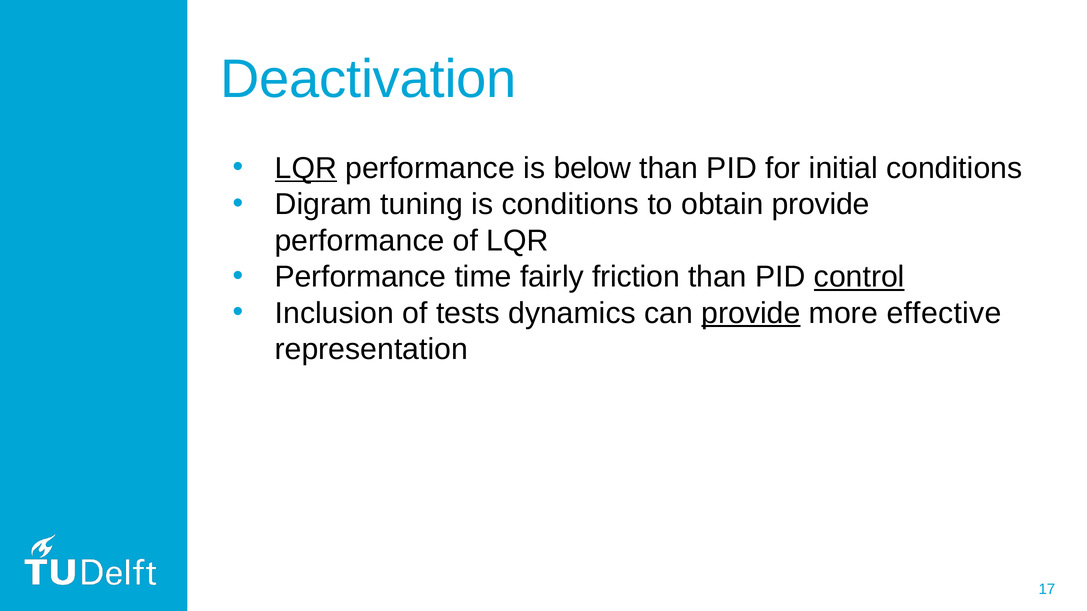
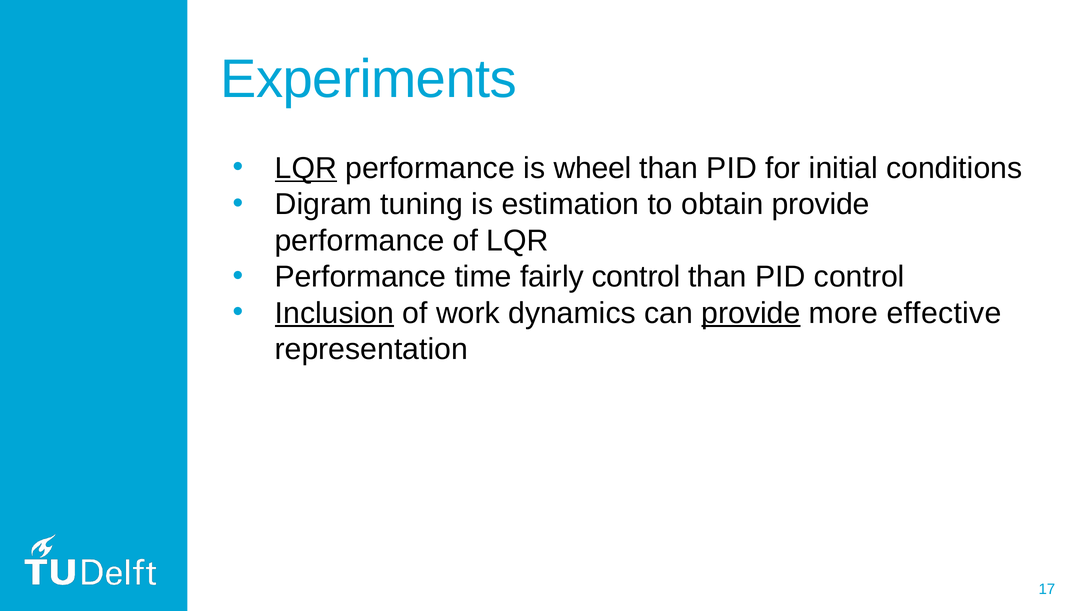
Deactivation: Deactivation -> Experiments
below: below -> wheel
is conditions: conditions -> estimation
fairly friction: friction -> control
control at (859, 277) underline: present -> none
Inclusion underline: none -> present
tests: tests -> work
